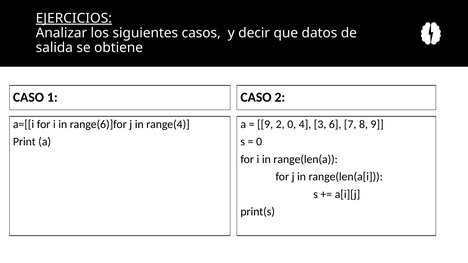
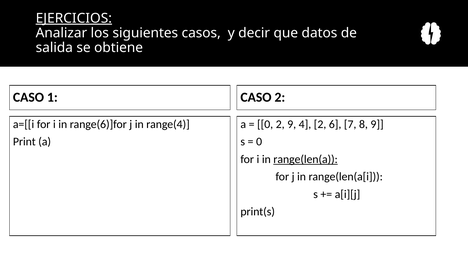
9 at (265, 124): 9 -> 0
2 0: 0 -> 9
4 3: 3 -> 2
range(len(a underline: none -> present
